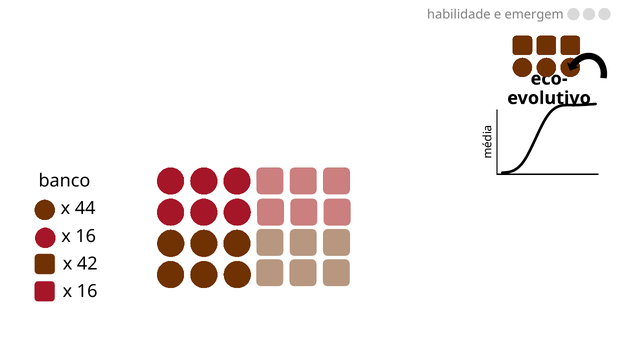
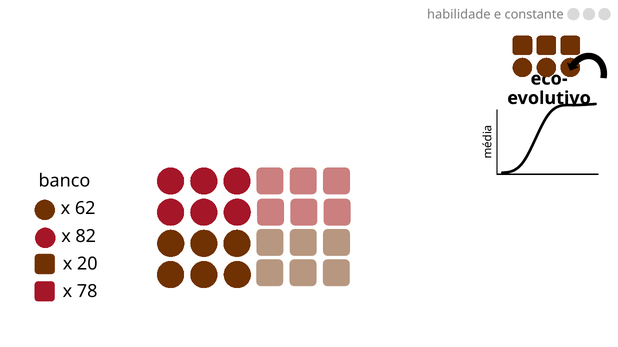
emergem: emergem -> constante
44: 44 -> 62
16 at (86, 237): 16 -> 82
42: 42 -> 20
16 at (87, 292): 16 -> 78
